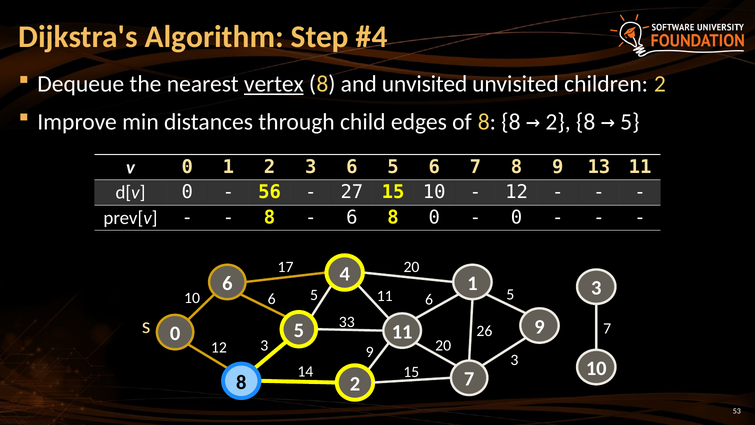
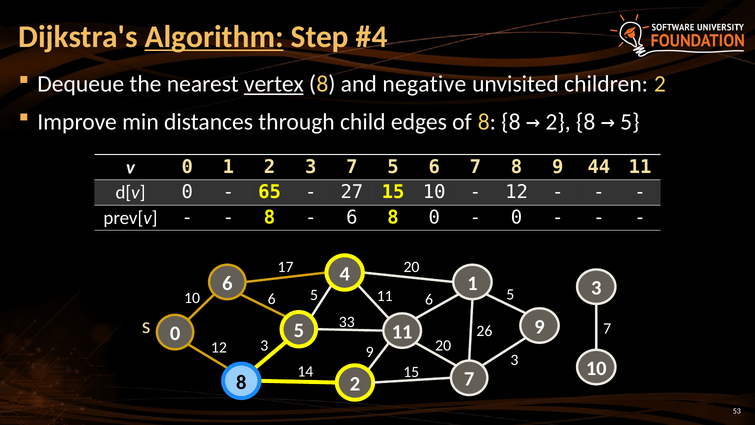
Algorithm underline: none -> present
and unvisited: unvisited -> negative
3 6: 6 -> 7
13: 13 -> 44
56: 56 -> 65
